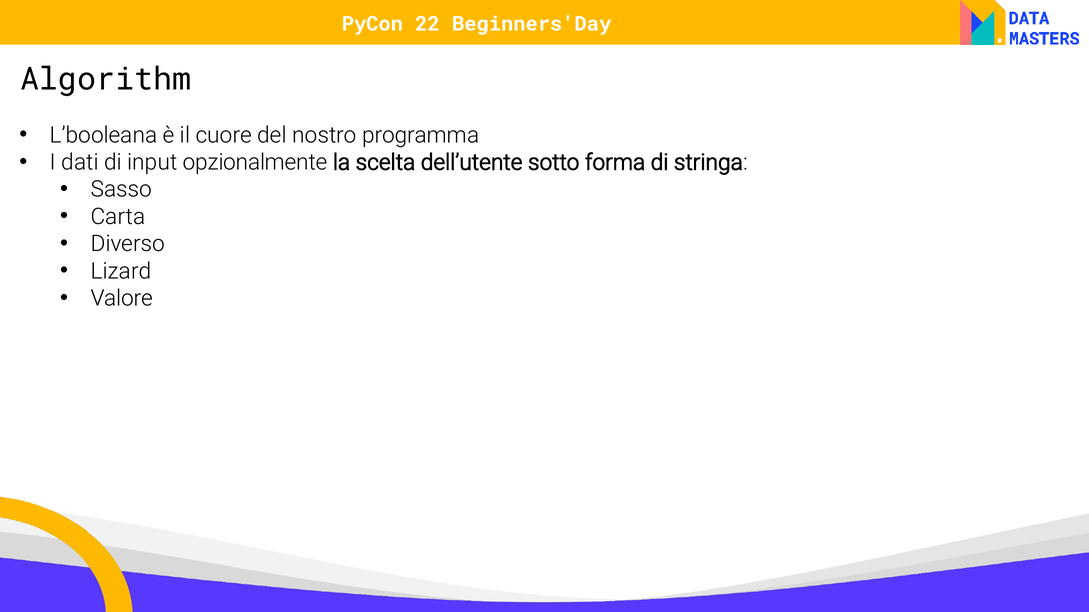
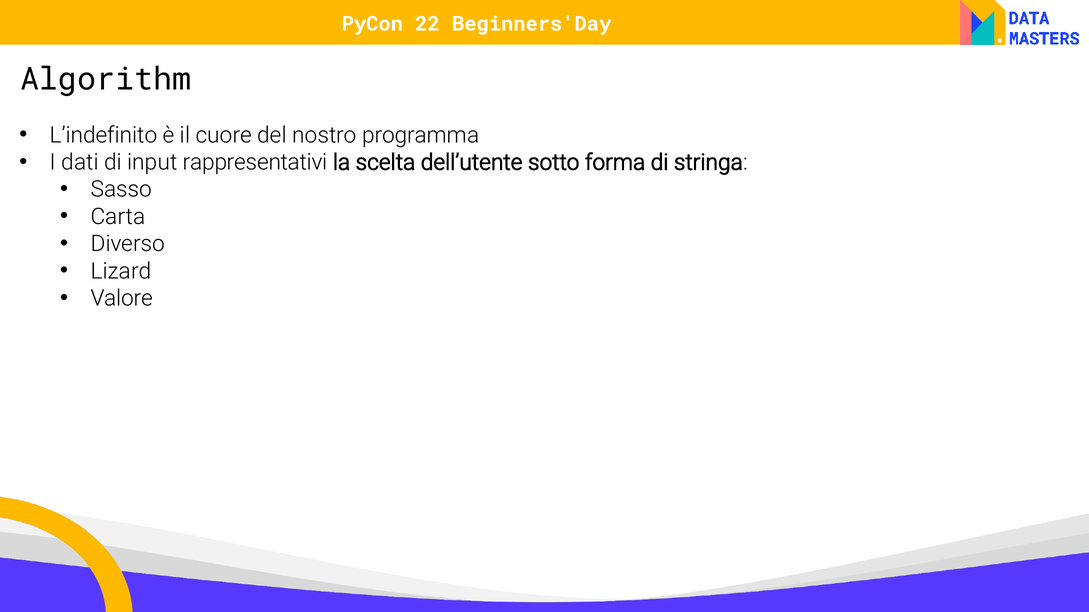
L’booleana: L’booleana -> L’indefinito
opzionalmente: opzionalmente -> rappresentativi
